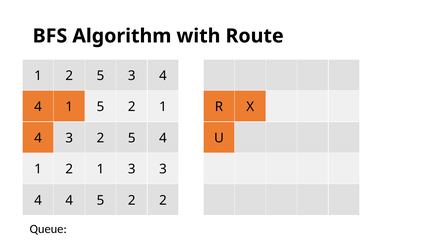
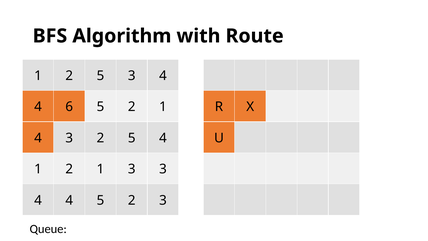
1 at (69, 107): 1 -> 6
2 2: 2 -> 3
